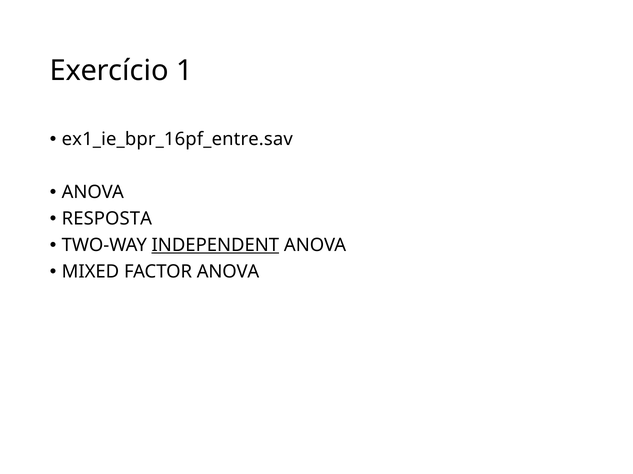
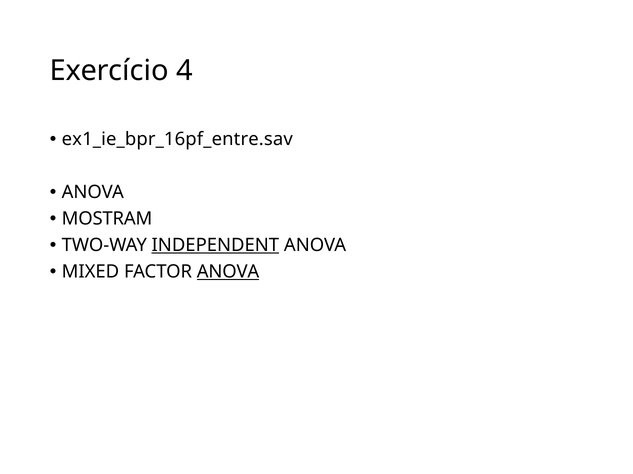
1: 1 -> 4
RESPOSTA: RESPOSTA -> MOSTRAM
ANOVA at (228, 272) underline: none -> present
